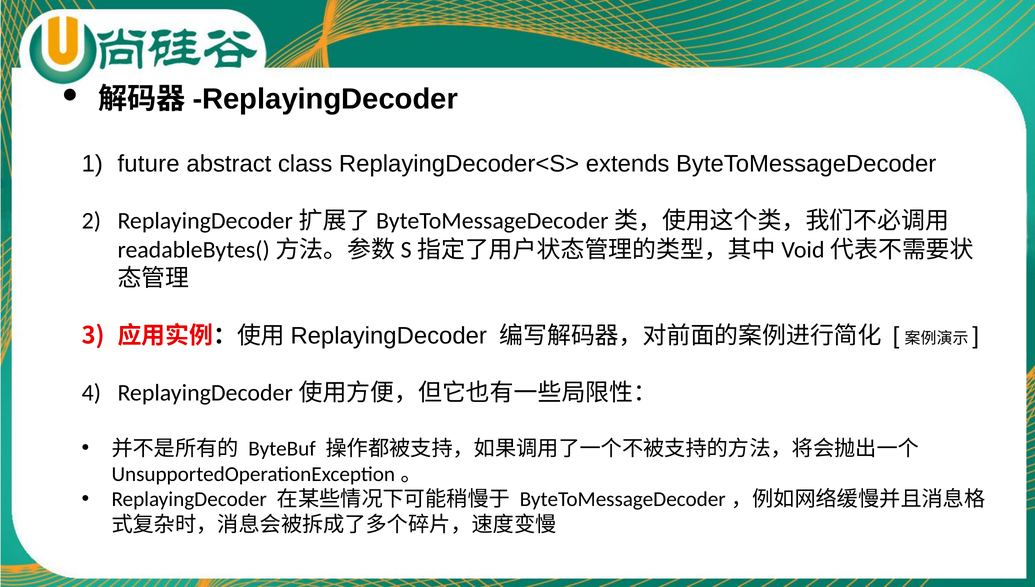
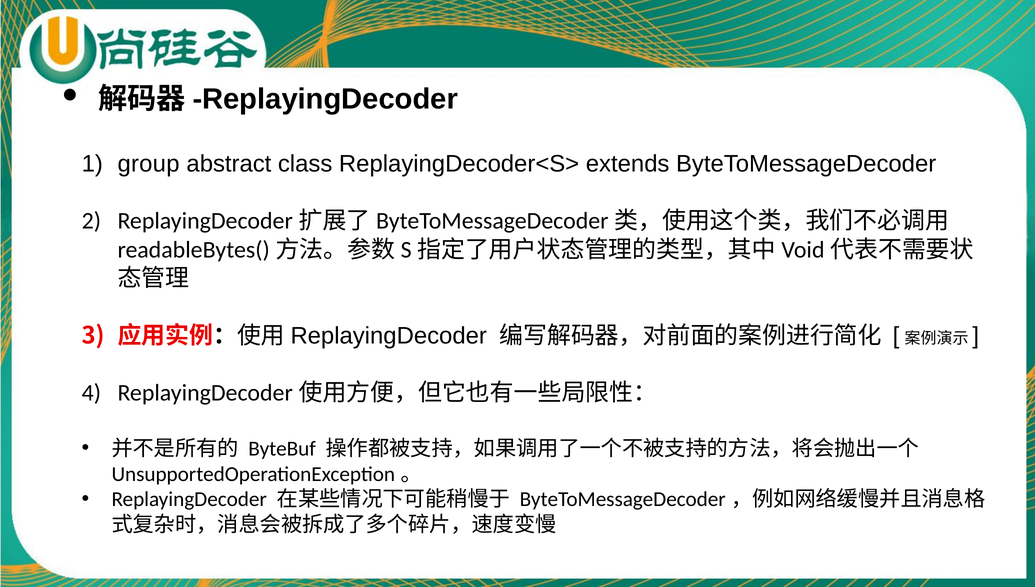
future: future -> group
